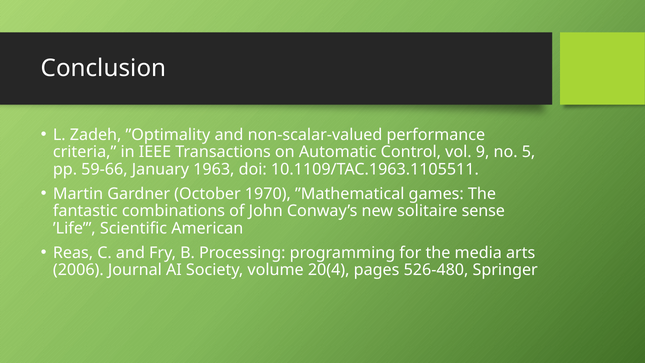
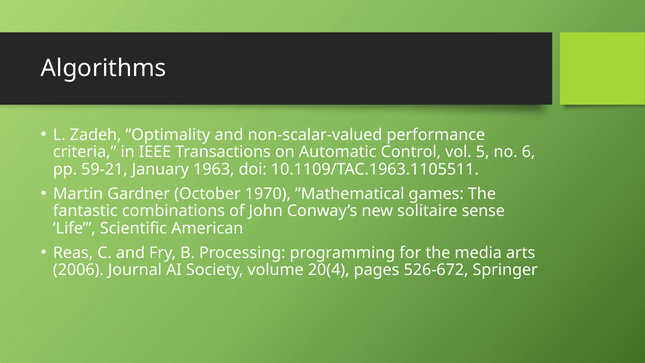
Conclusion: Conclusion -> Algorithms
9: 9 -> 5
5: 5 -> 6
59-66: 59-66 -> 59-21
526-480: 526-480 -> 526-672
